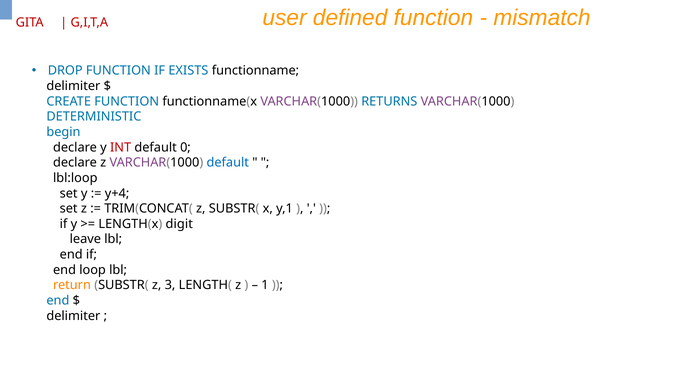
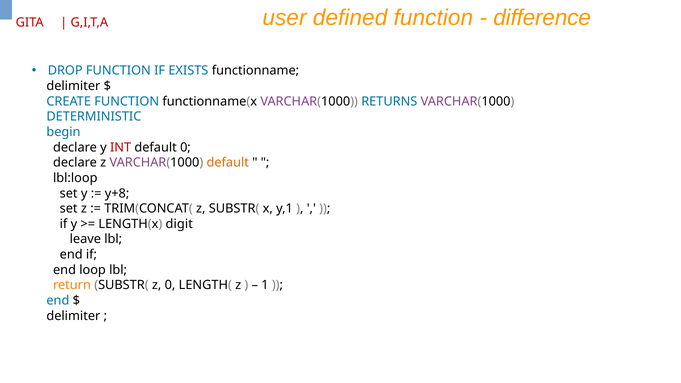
mismatch: mismatch -> difference
default at (228, 163) colour: blue -> orange
y+4: y+4 -> y+8
z 3: 3 -> 0
